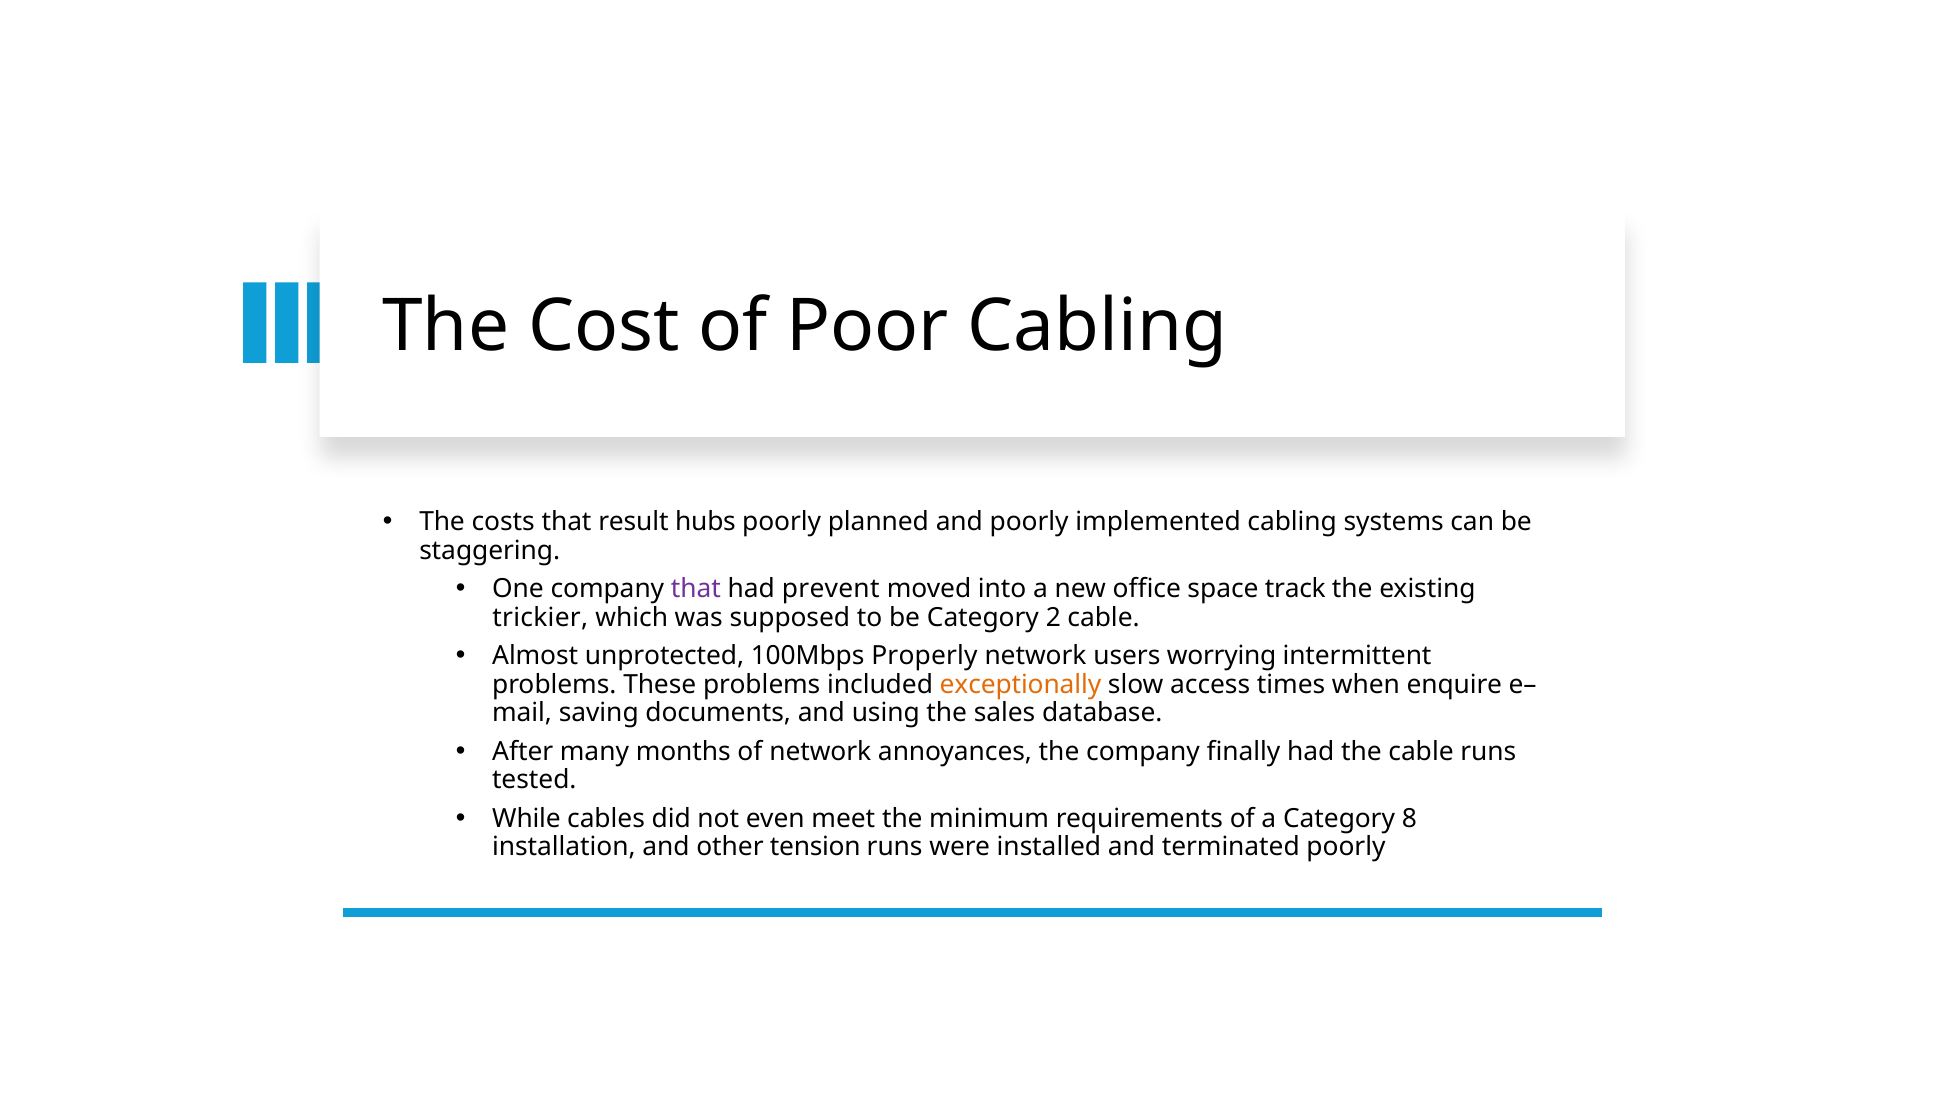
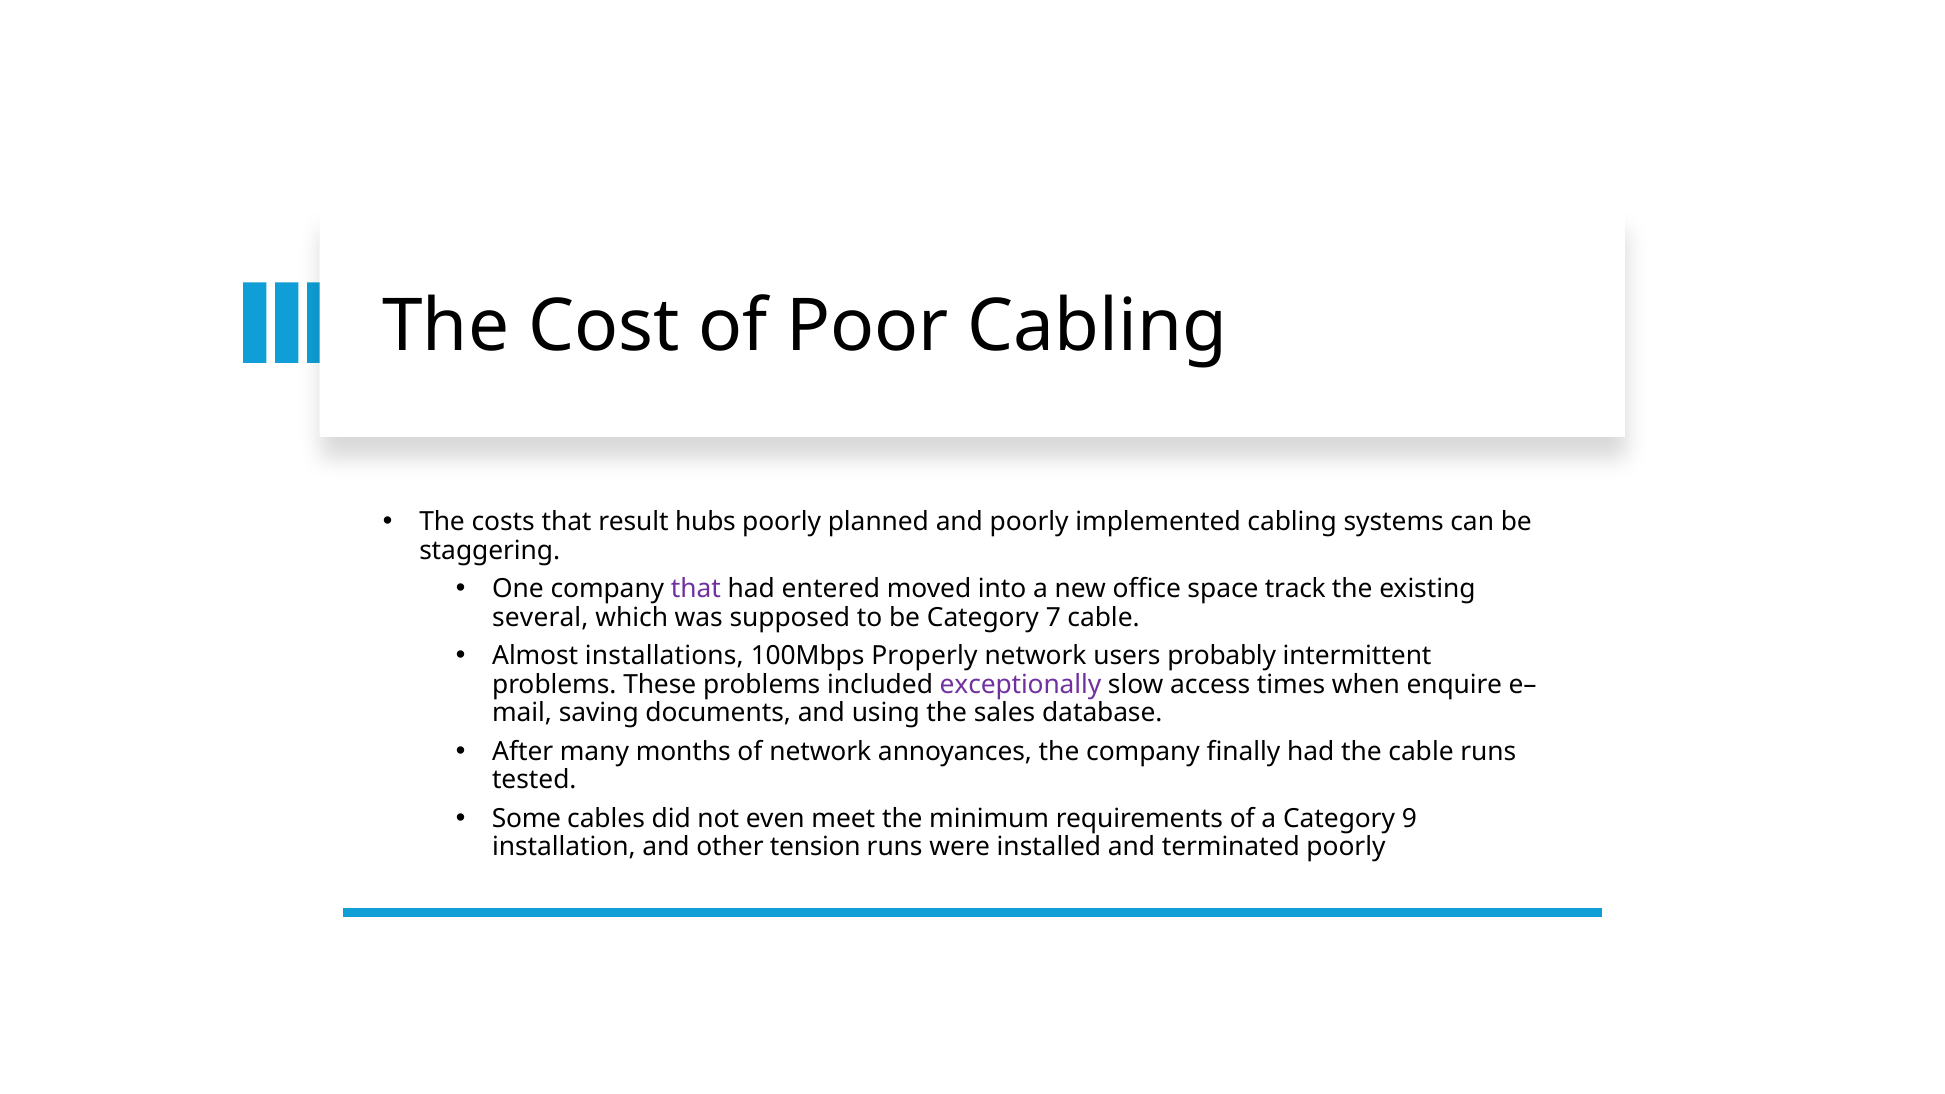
prevent: prevent -> entered
trickier: trickier -> several
2: 2 -> 7
unprotected: unprotected -> installations
worrying: worrying -> probably
exceptionally colour: orange -> purple
While: While -> Some
8: 8 -> 9
